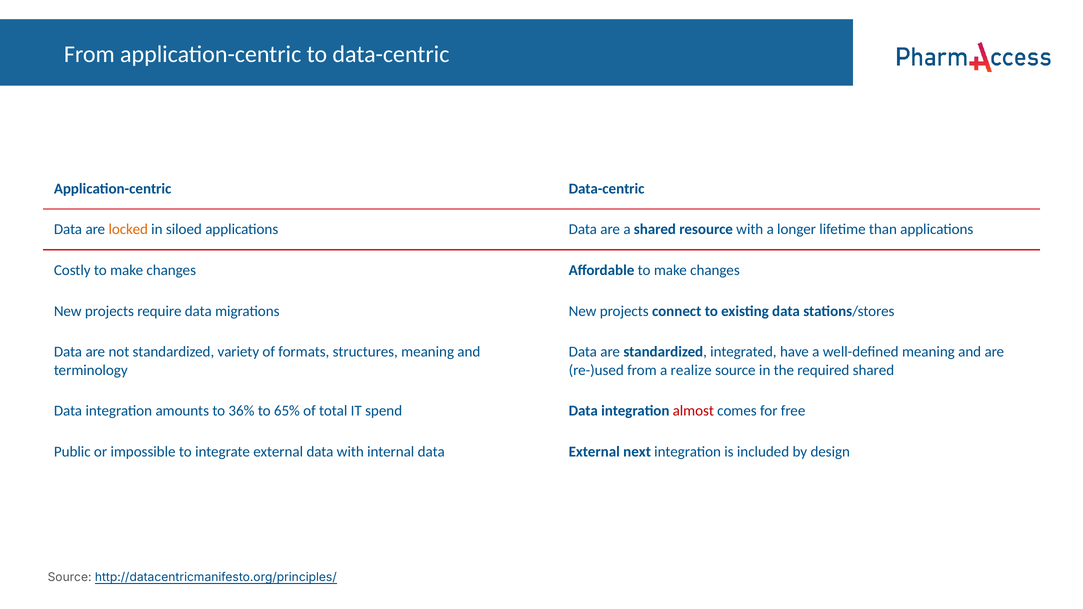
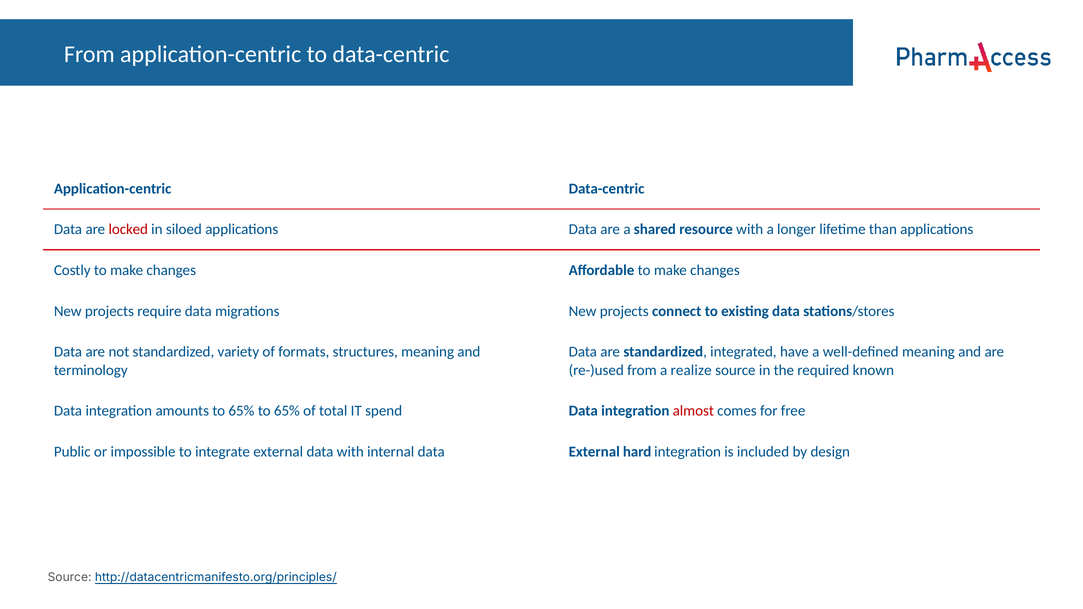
locked colour: orange -> red
required shared: shared -> known
amounts to 36%: 36% -> 65%
next: next -> hard
